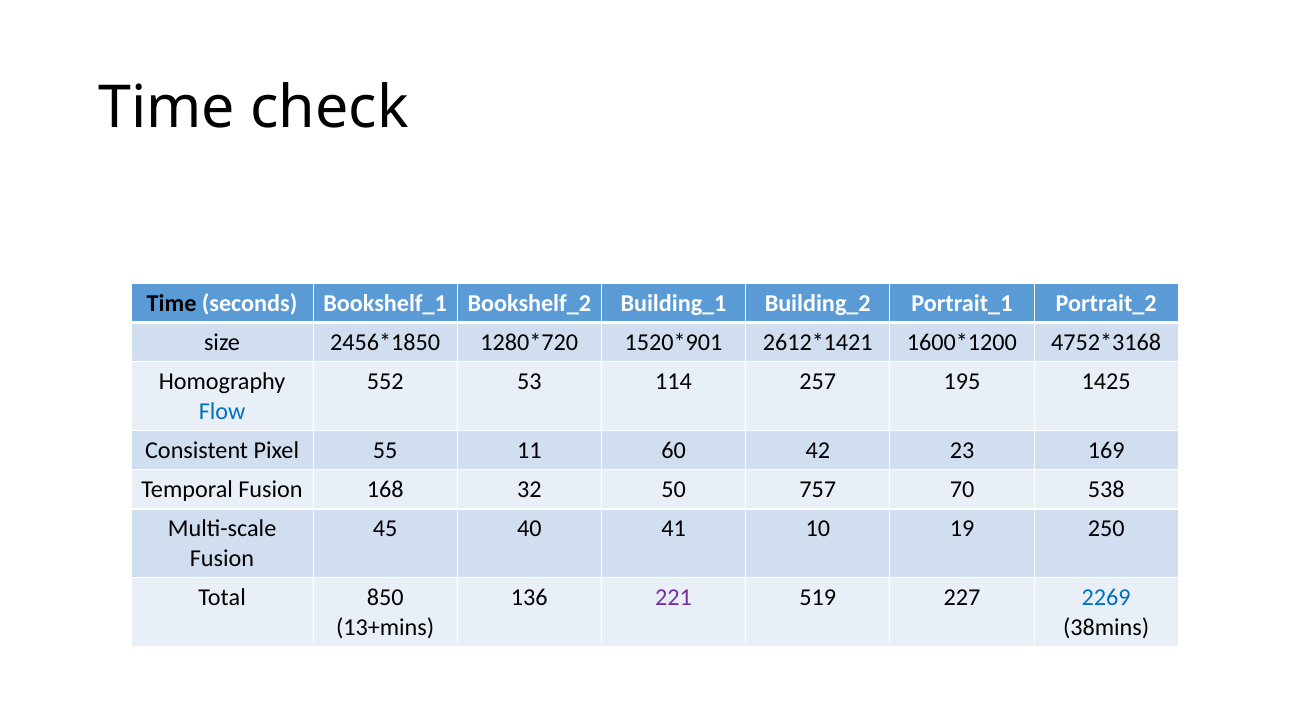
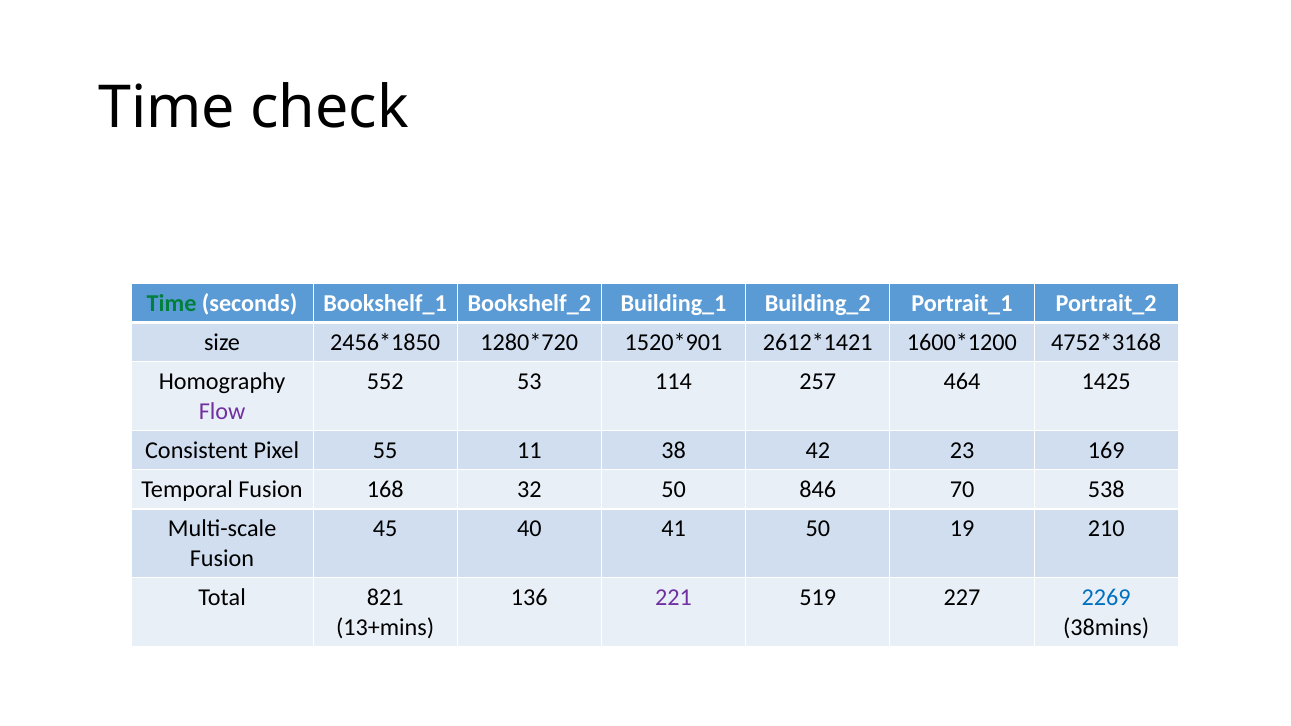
Time at (172, 303) colour: black -> green
195: 195 -> 464
Flow colour: blue -> purple
60: 60 -> 38
757: 757 -> 846
41 10: 10 -> 50
250: 250 -> 210
850: 850 -> 821
